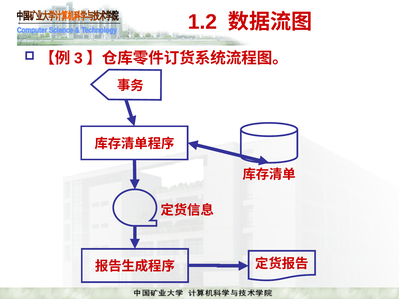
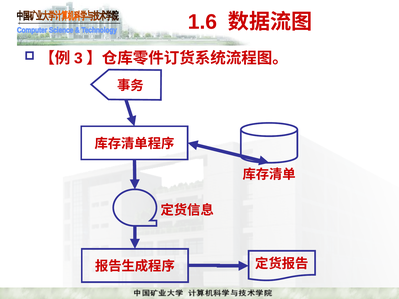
1.2: 1.2 -> 1.6
